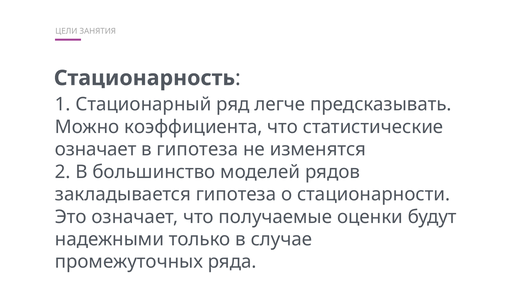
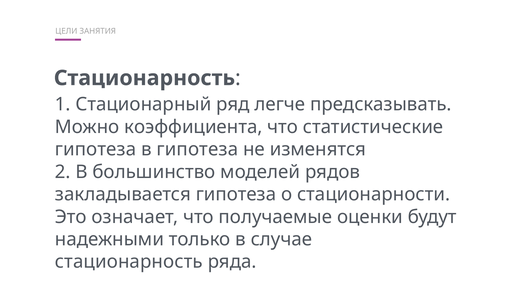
означает at (96, 149): означает -> гипотеза
промежуточных: промежуточных -> стационарность
